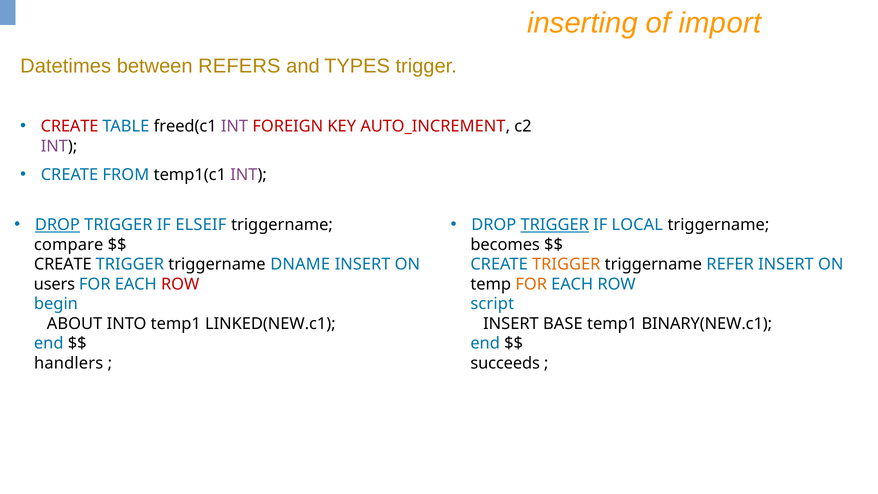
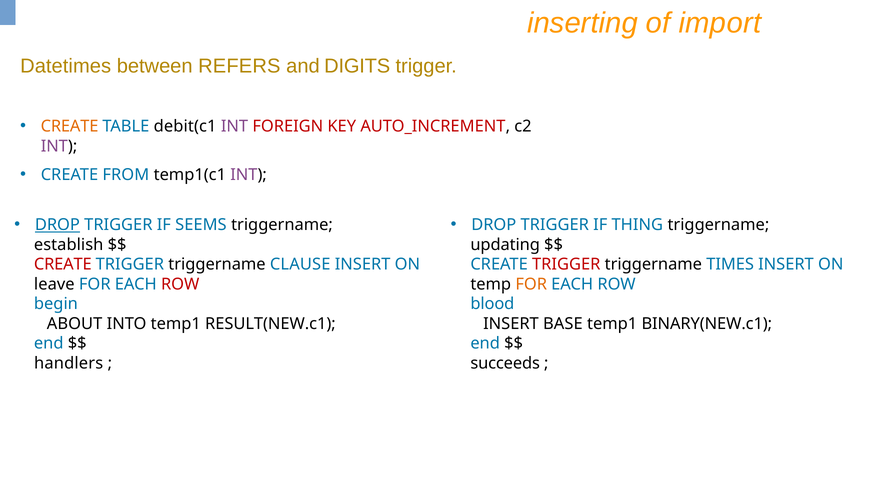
TYPES: TYPES -> DIGITS
CREATE at (70, 126) colour: red -> orange
freed(c1: freed(c1 -> debit(c1
ELSEIF: ELSEIF -> SEEMS
TRIGGER at (555, 225) underline: present -> none
LOCAL: LOCAL -> THING
compare: compare -> establish
becomes: becomes -> updating
CREATE at (63, 264) colour: black -> red
DNAME: DNAME -> CLAUSE
TRIGGER at (566, 264) colour: orange -> red
REFER: REFER -> TIMES
users: users -> leave
script: script -> blood
LINKED(NEW.c1: LINKED(NEW.c1 -> RESULT(NEW.c1
